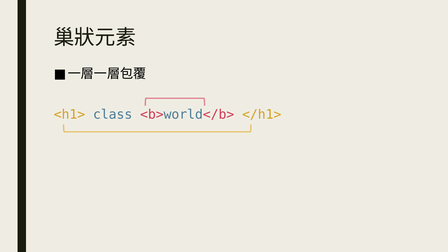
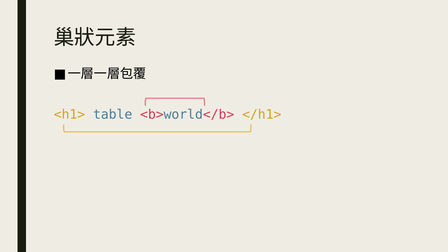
class: class -> table
